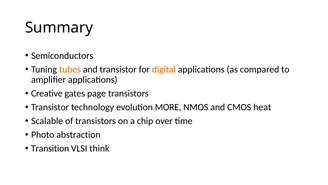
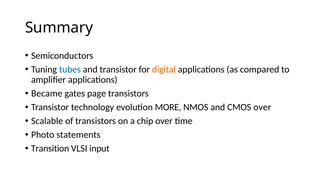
tubes colour: orange -> blue
Creative: Creative -> Became
CMOS heat: heat -> over
abstraction: abstraction -> statements
think: think -> input
